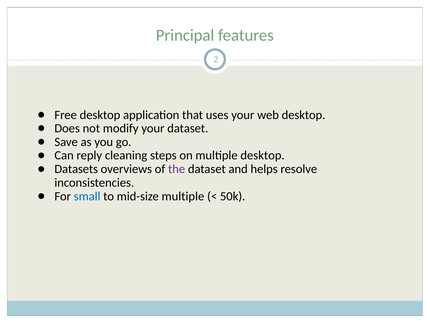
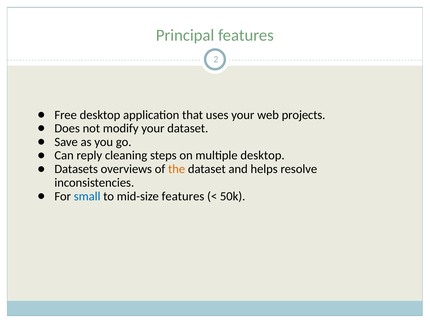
web desktop: desktop -> projects
the colour: purple -> orange
mid-size multiple: multiple -> features
